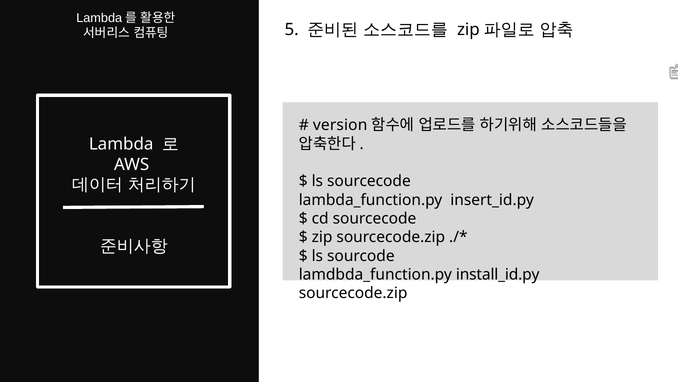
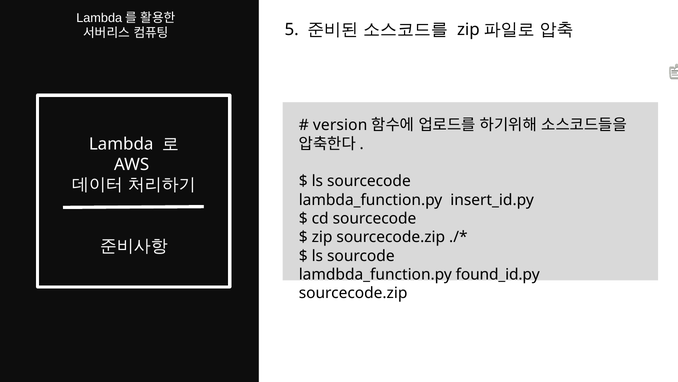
install_id.py: install_id.py -> found_id.py
